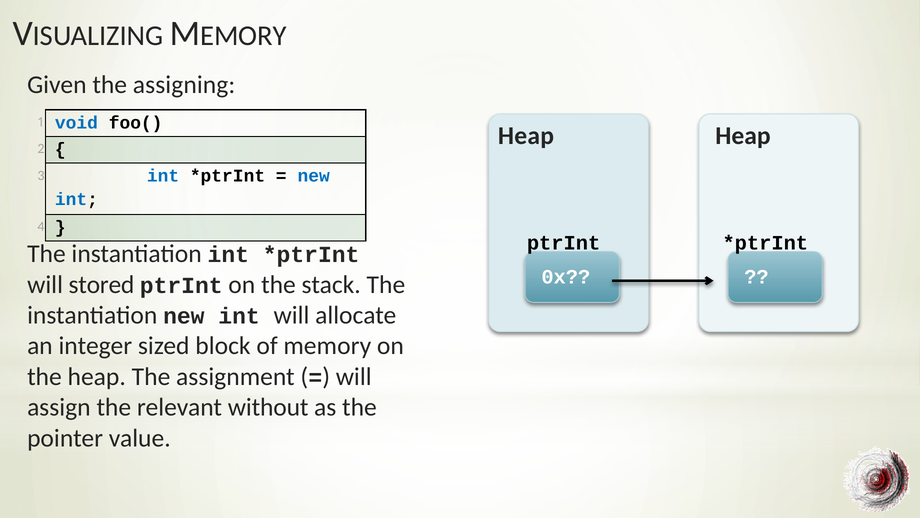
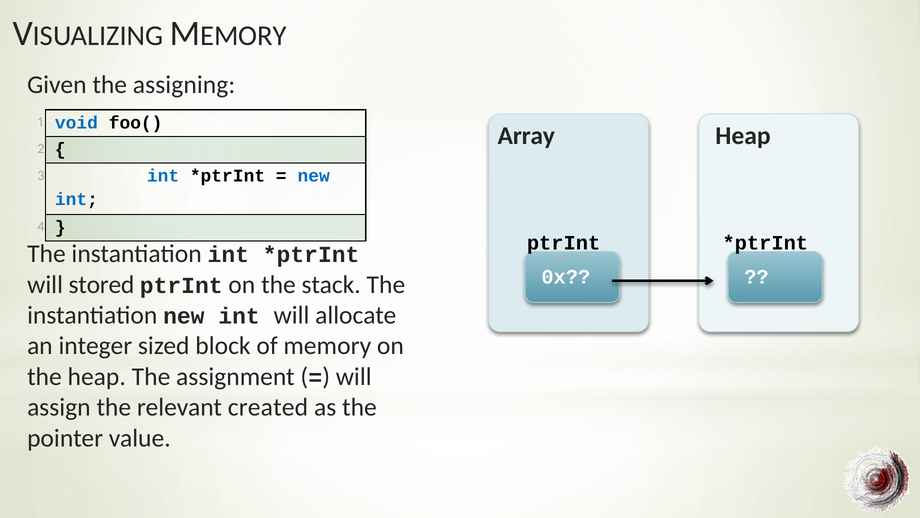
Heap at (526, 136): Heap -> Array
without: without -> created
